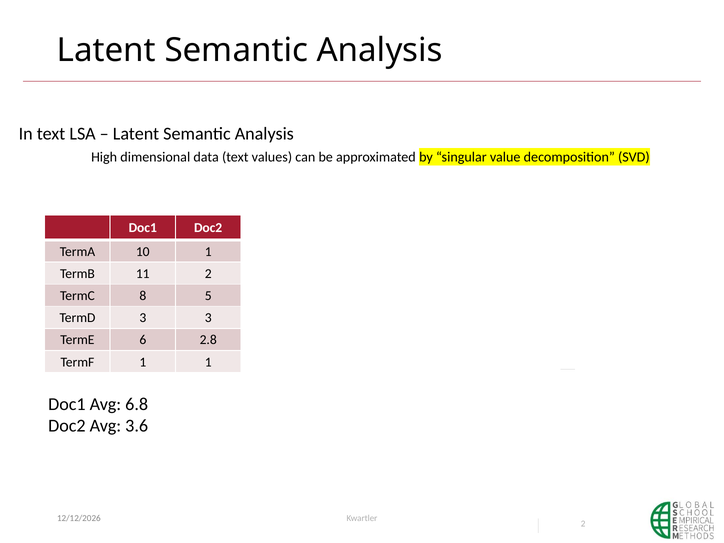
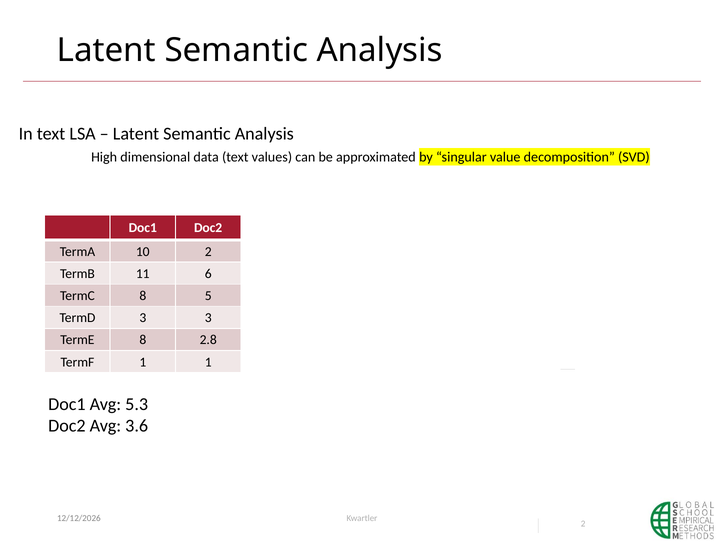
10 1: 1 -> 2
11 2: 2 -> 6
TermE 6: 6 -> 8
6.8: 6.8 -> 5.3
